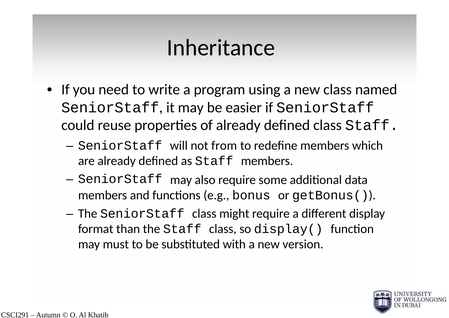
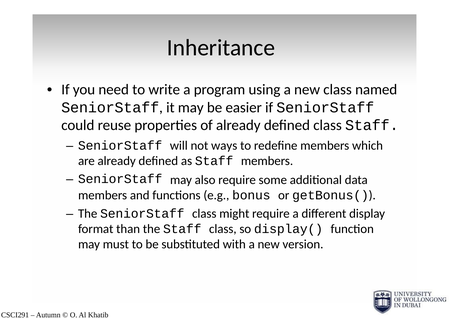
from: from -> ways
